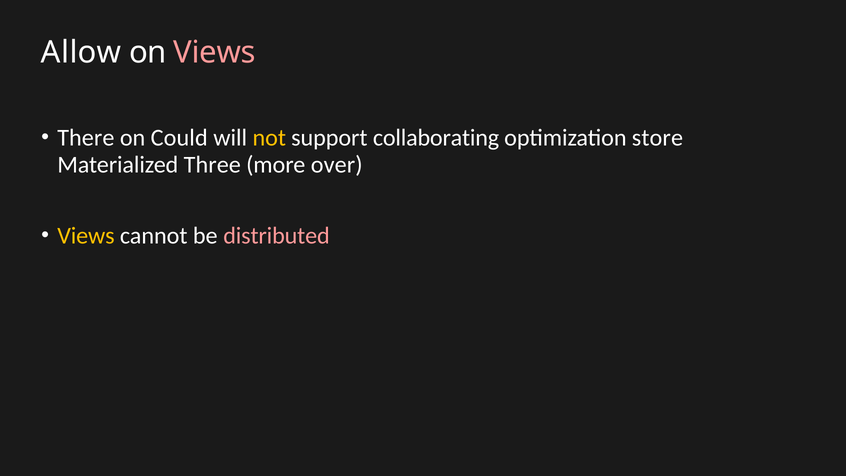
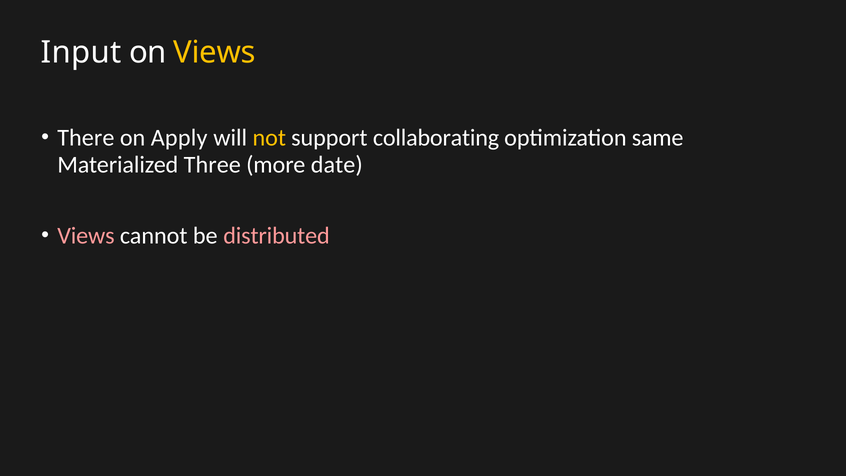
Allow: Allow -> Input
Views at (214, 53) colour: pink -> yellow
Could: Could -> Apply
store: store -> same
over: over -> date
Views at (86, 236) colour: yellow -> pink
